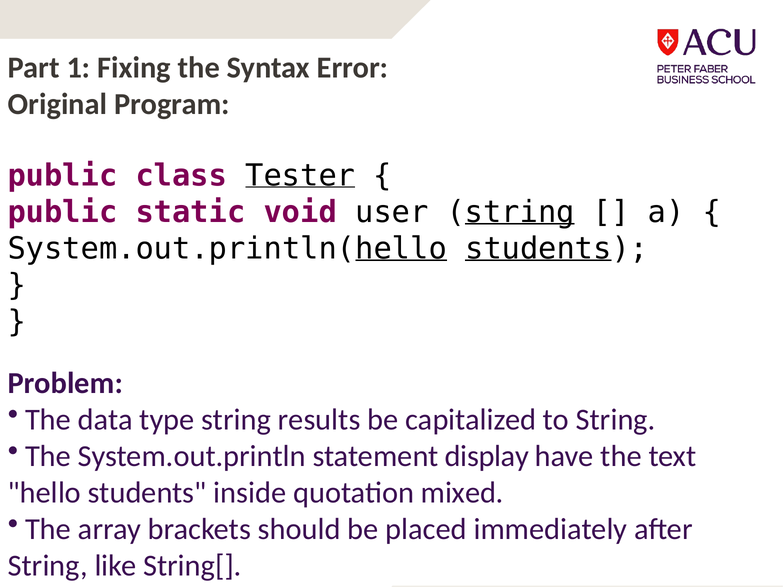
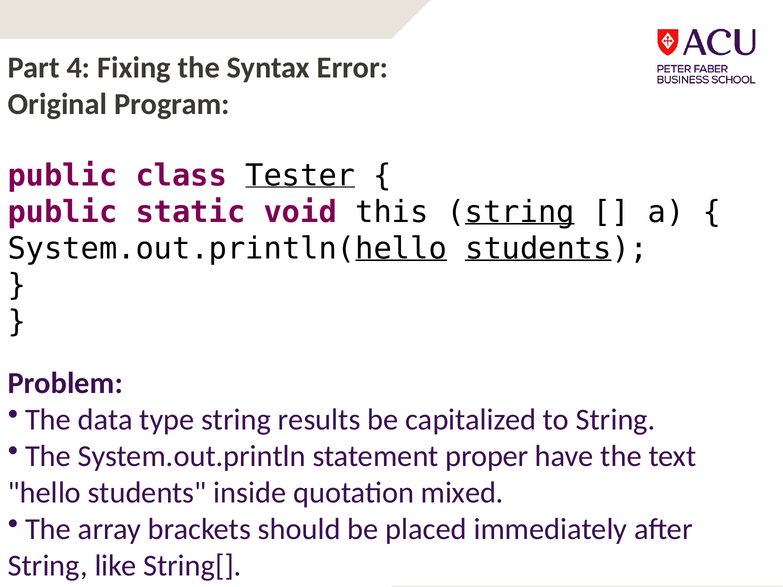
1: 1 -> 4
user: user -> this
display: display -> proper
